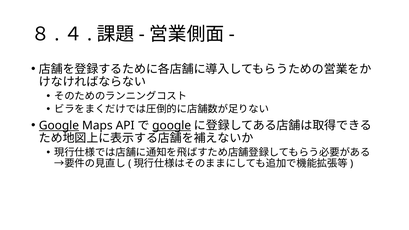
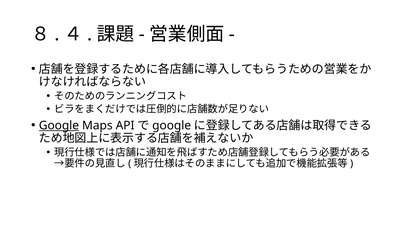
google at (172, 126) underline: present -> none
